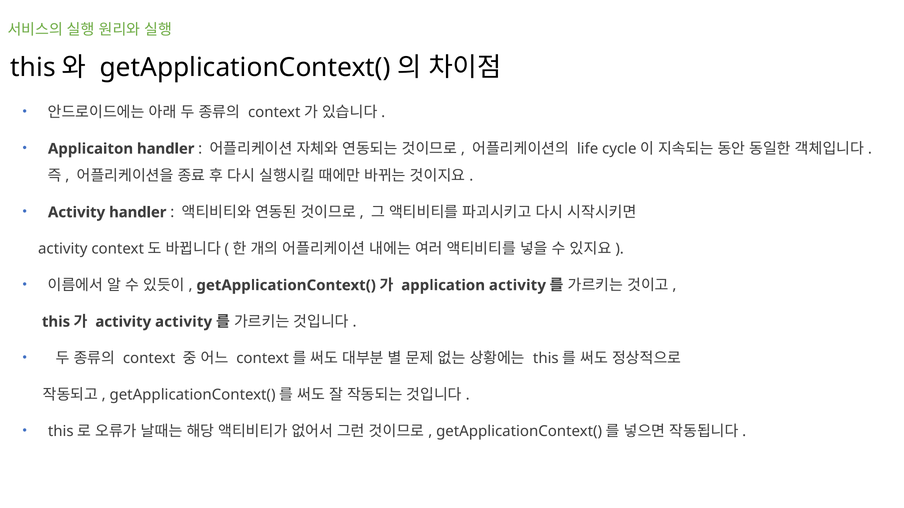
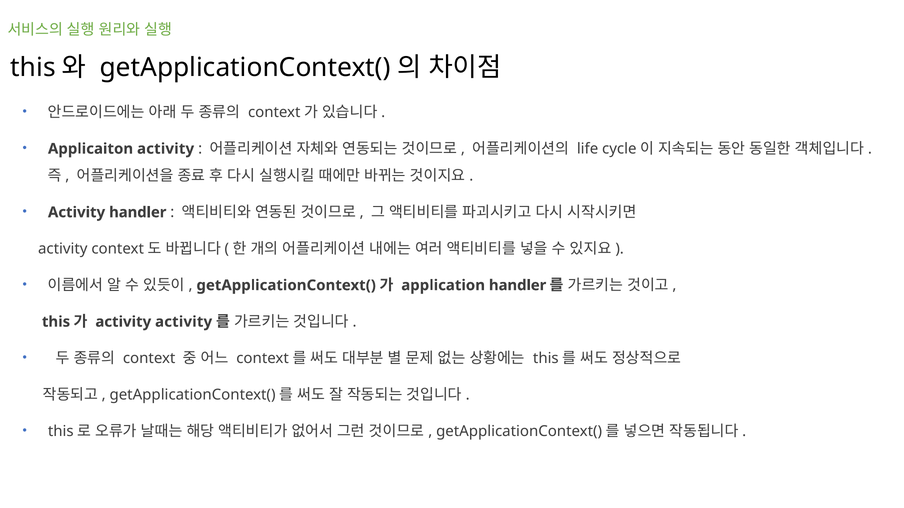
Applicaiton handler: handler -> activity
application activity: activity -> handler
